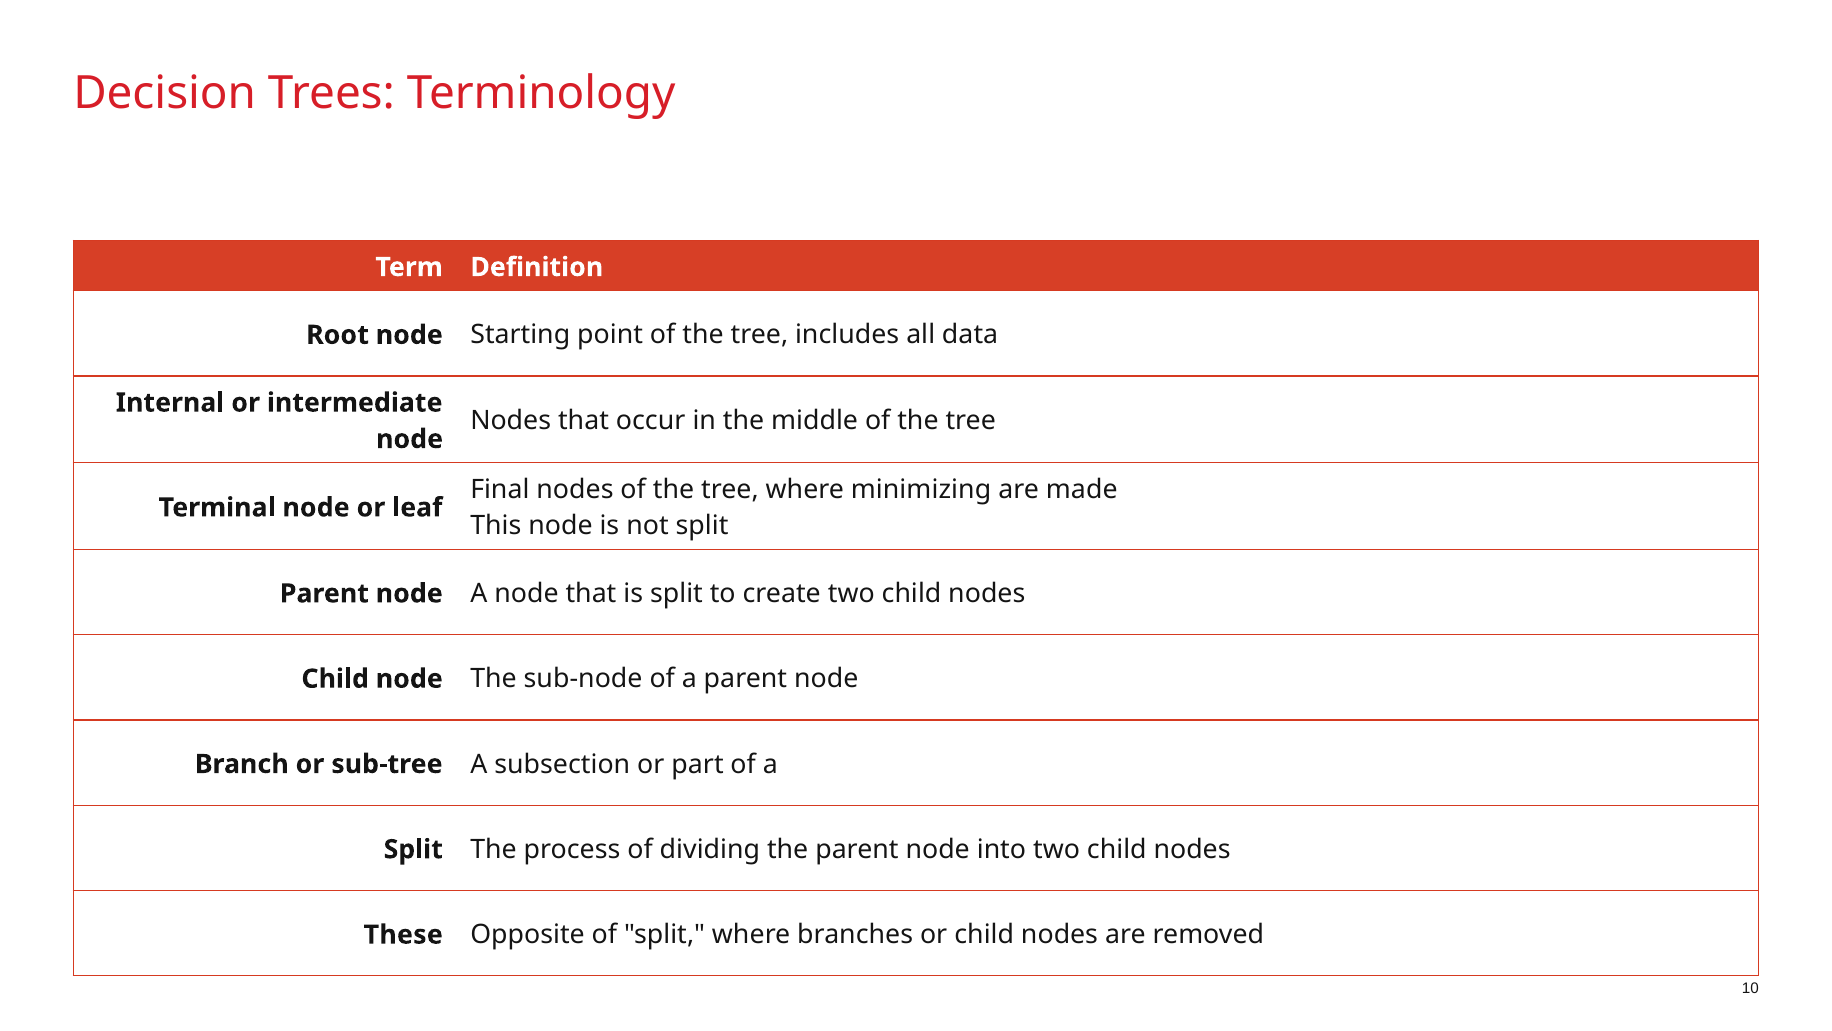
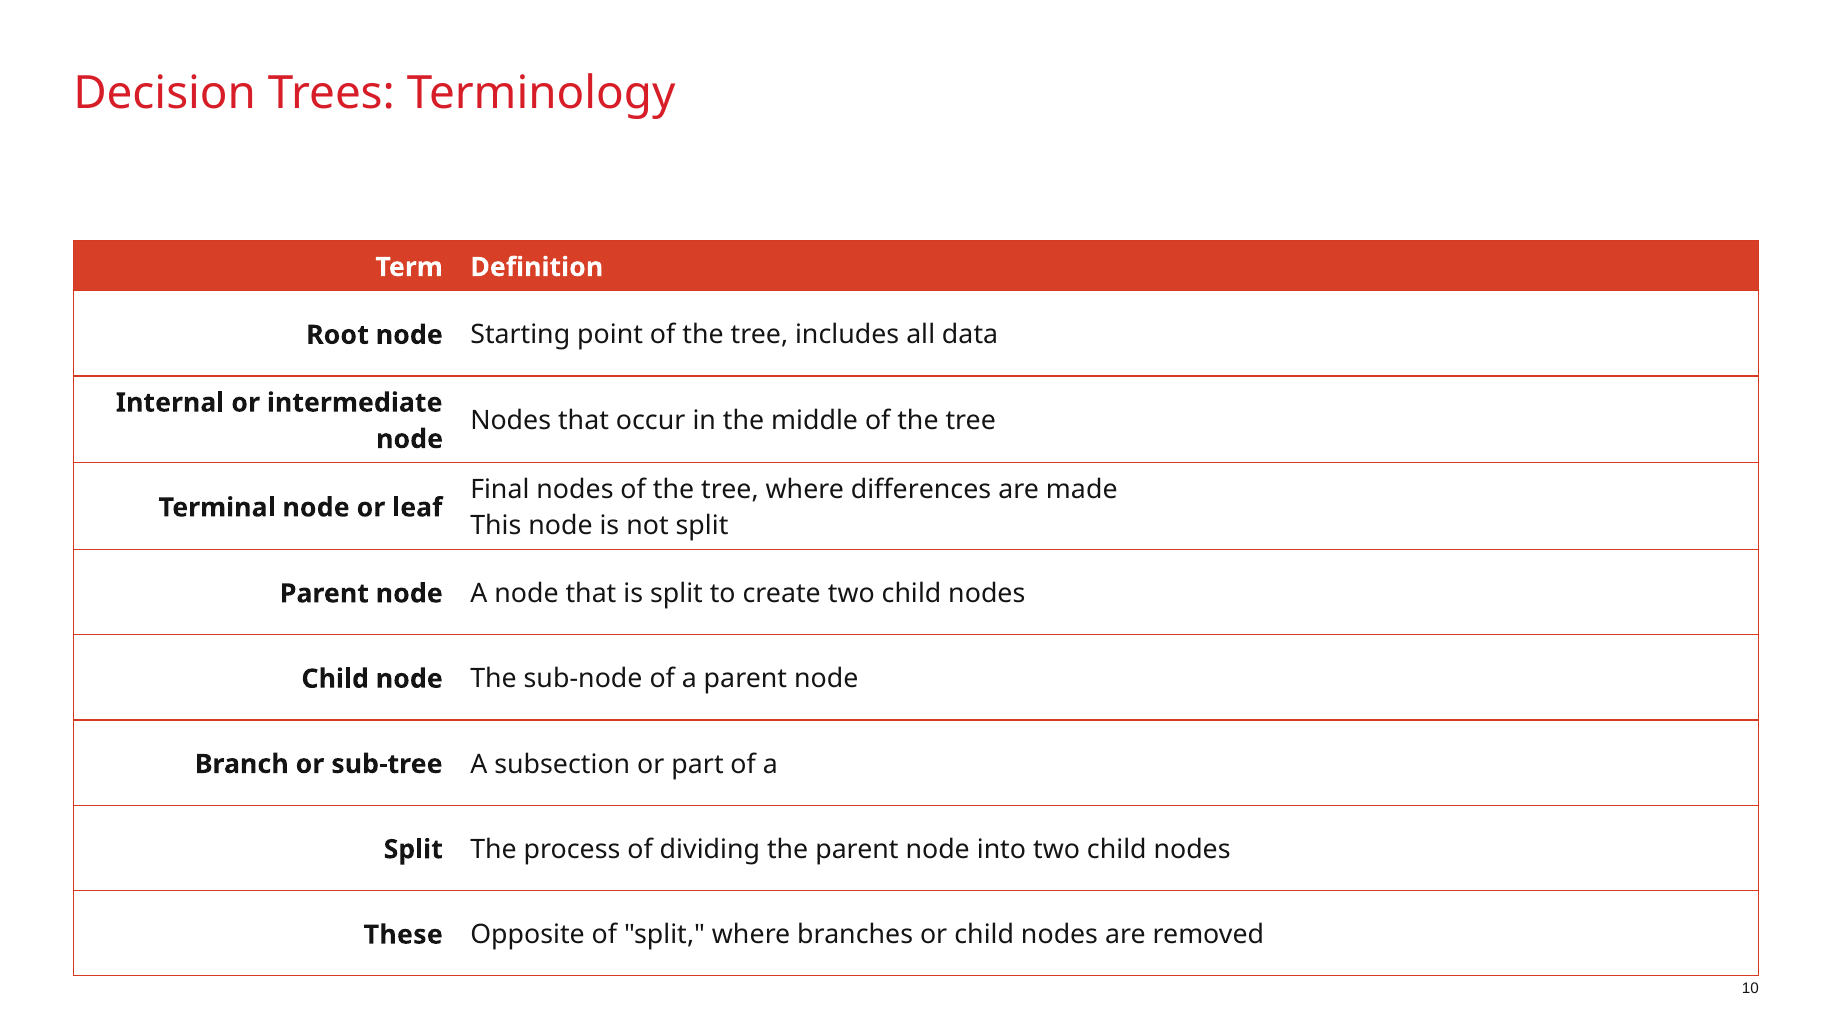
minimizing: minimizing -> differences
